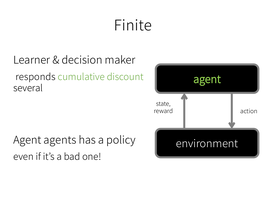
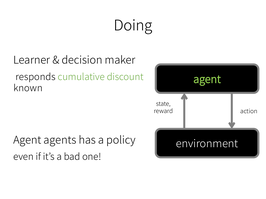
Finite: Finite -> Doing
several: several -> known
